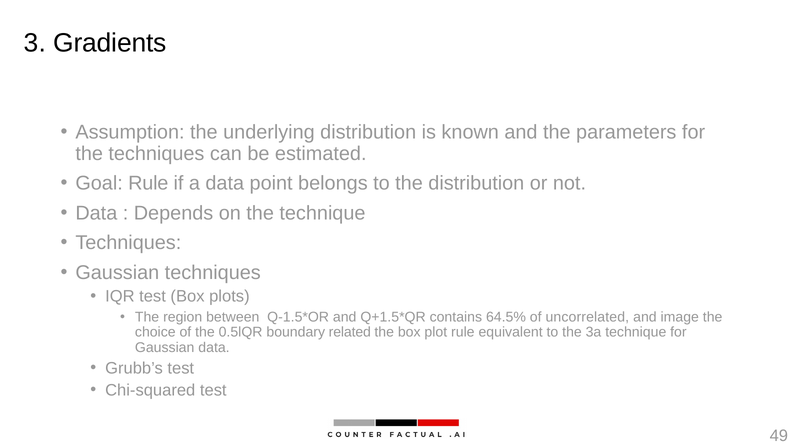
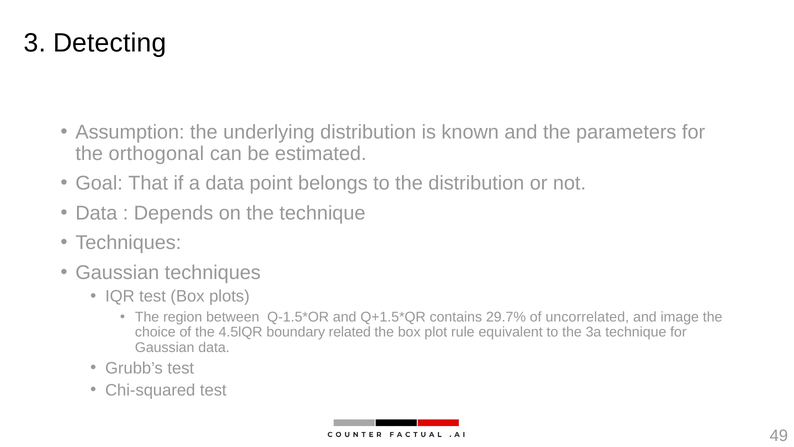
Gradients: Gradients -> Detecting
the techniques: techniques -> orthogonal
Goal Rule: Rule -> That
64.5%: 64.5% -> 29.7%
0.5lQR: 0.5lQR -> 4.5lQR
